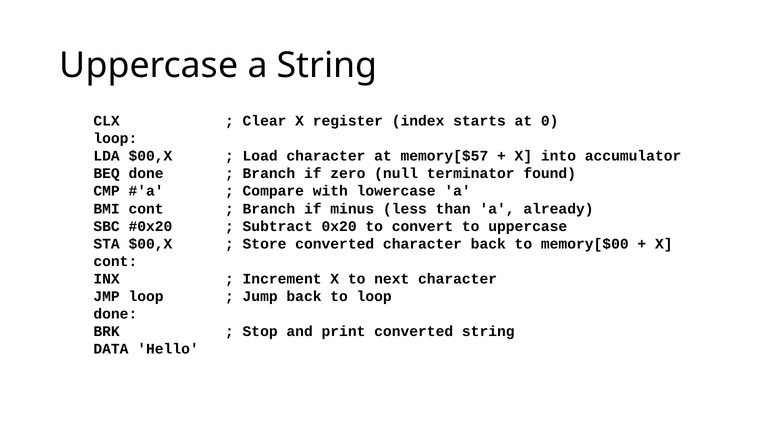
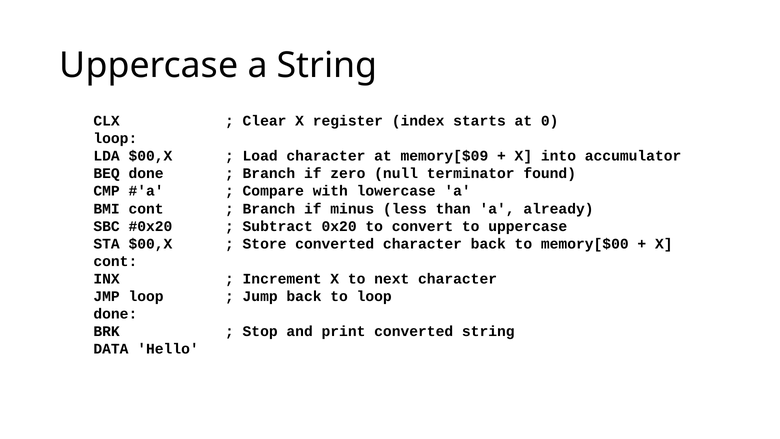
memory[$57: memory[$57 -> memory[$09
